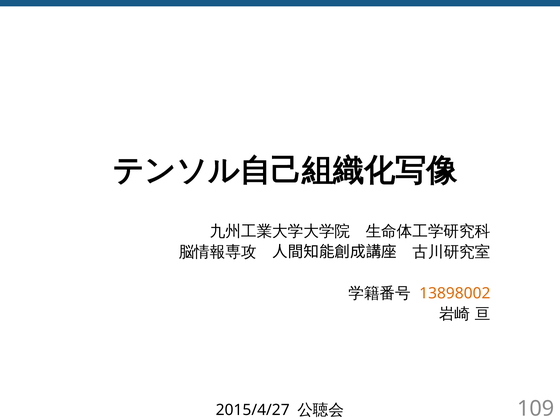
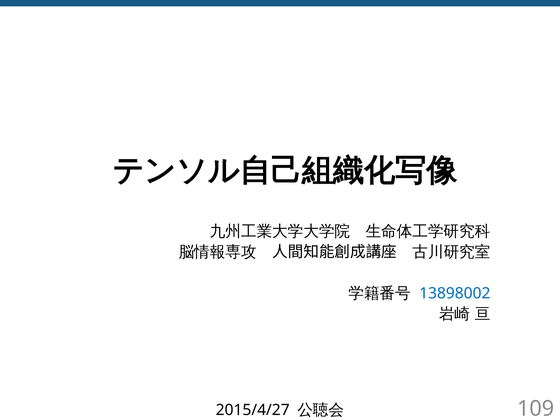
13898002 colour: orange -> blue
